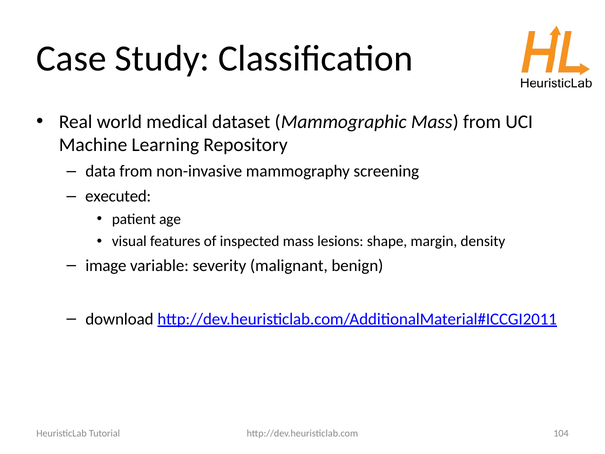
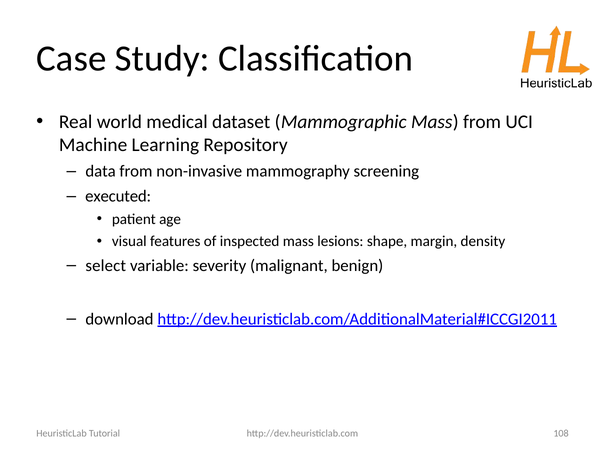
image: image -> select
104: 104 -> 108
